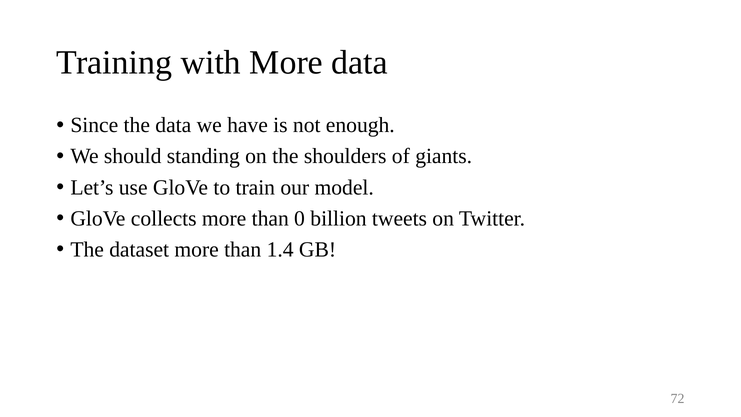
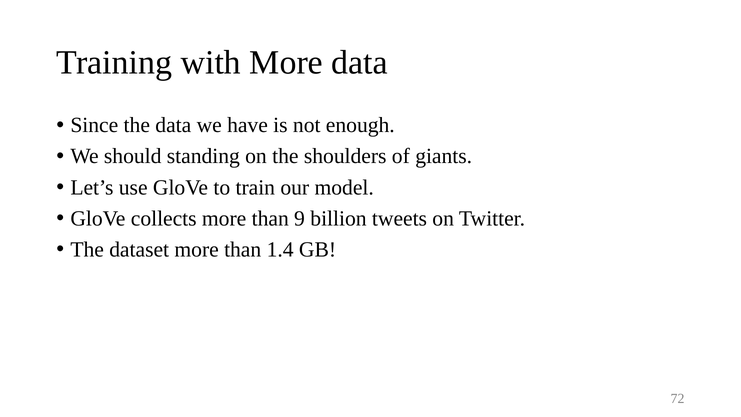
0: 0 -> 9
